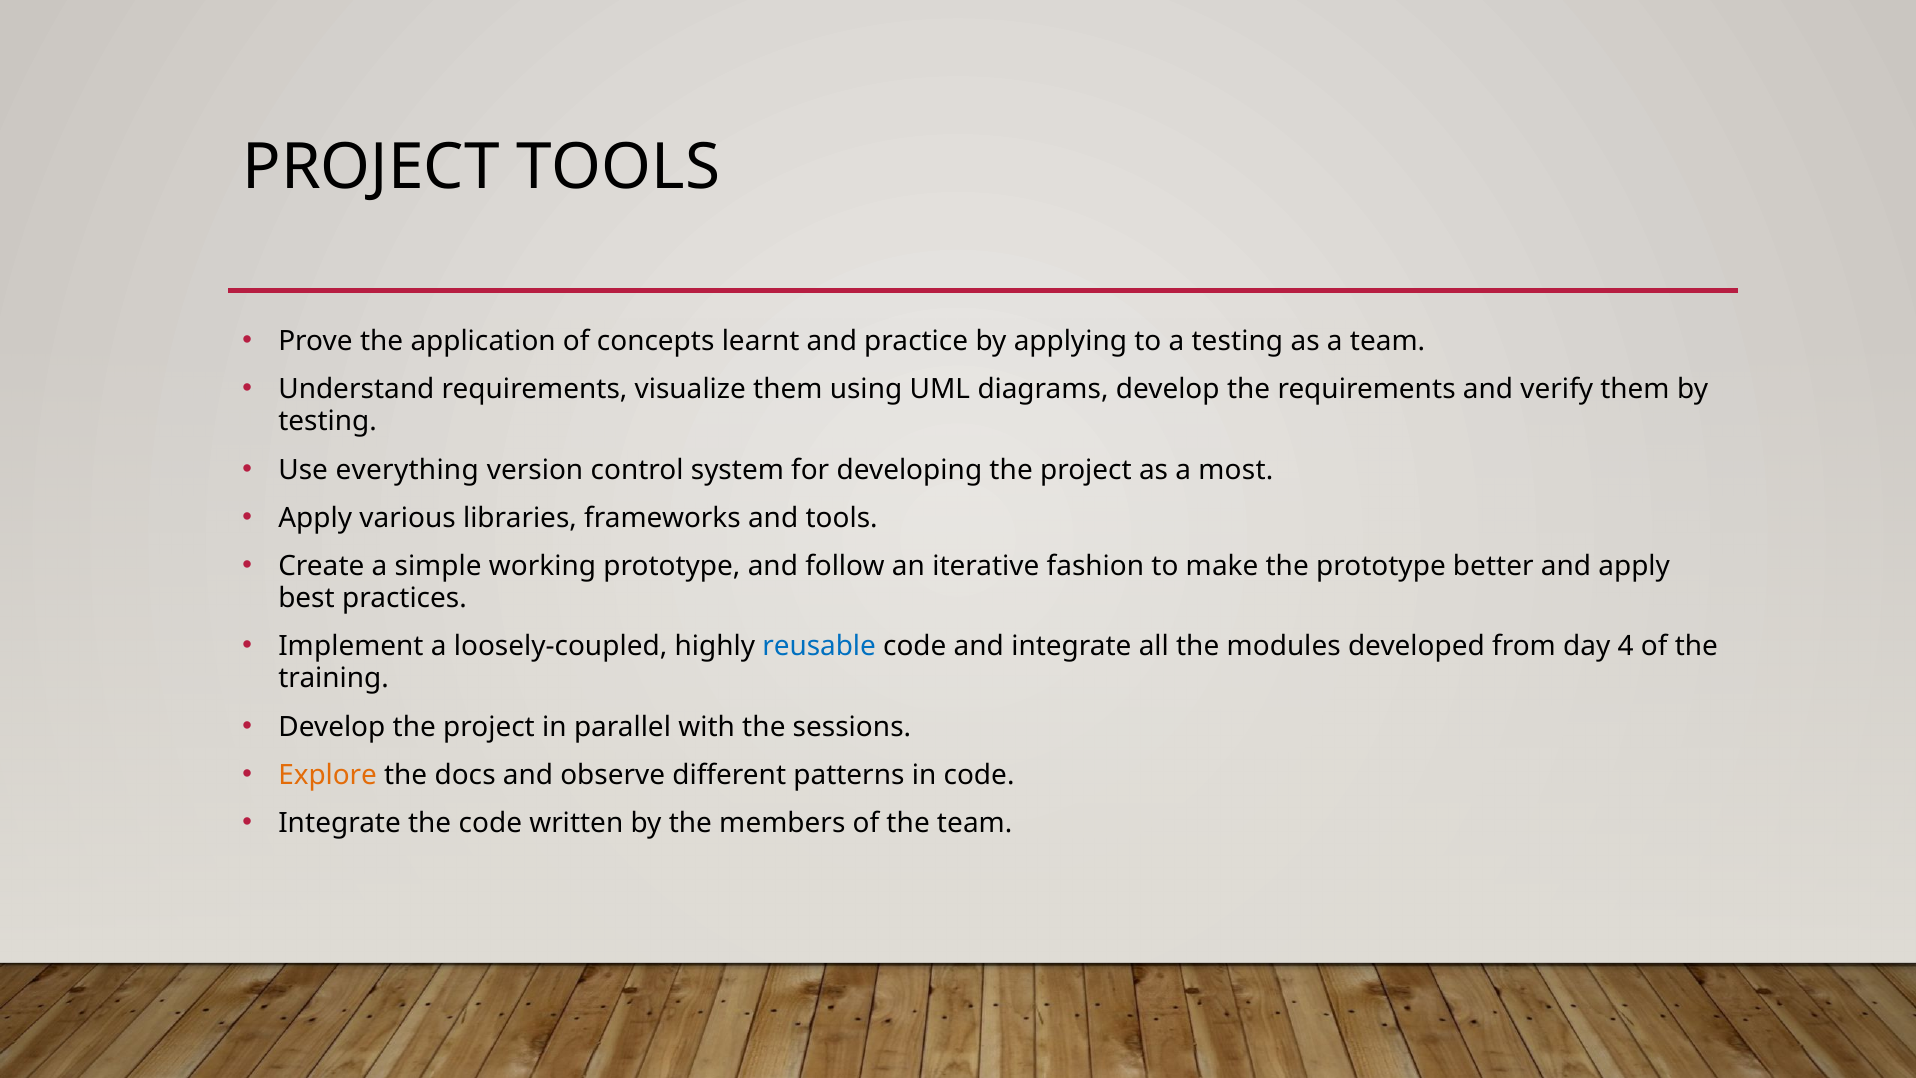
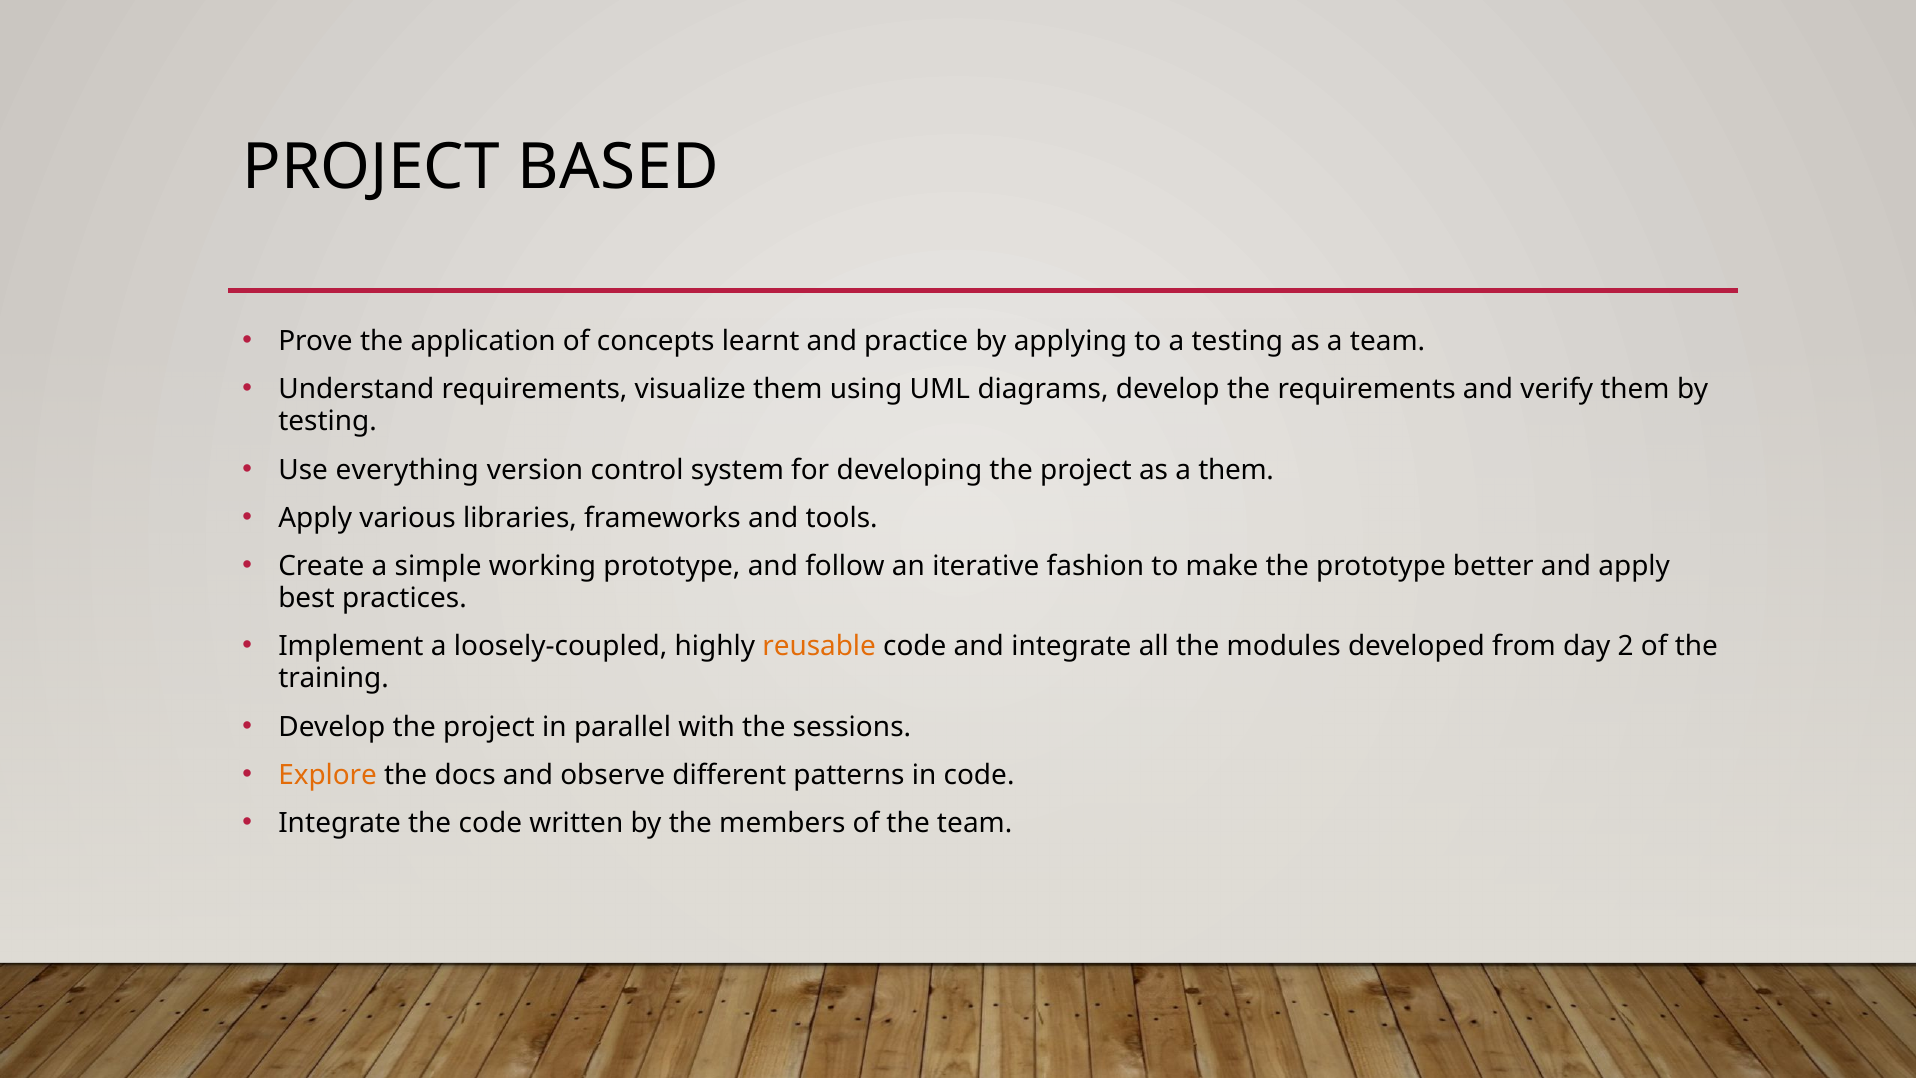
PROJECT TOOLS: TOOLS -> BASED
a most: most -> them
reusable colour: blue -> orange
4: 4 -> 2
